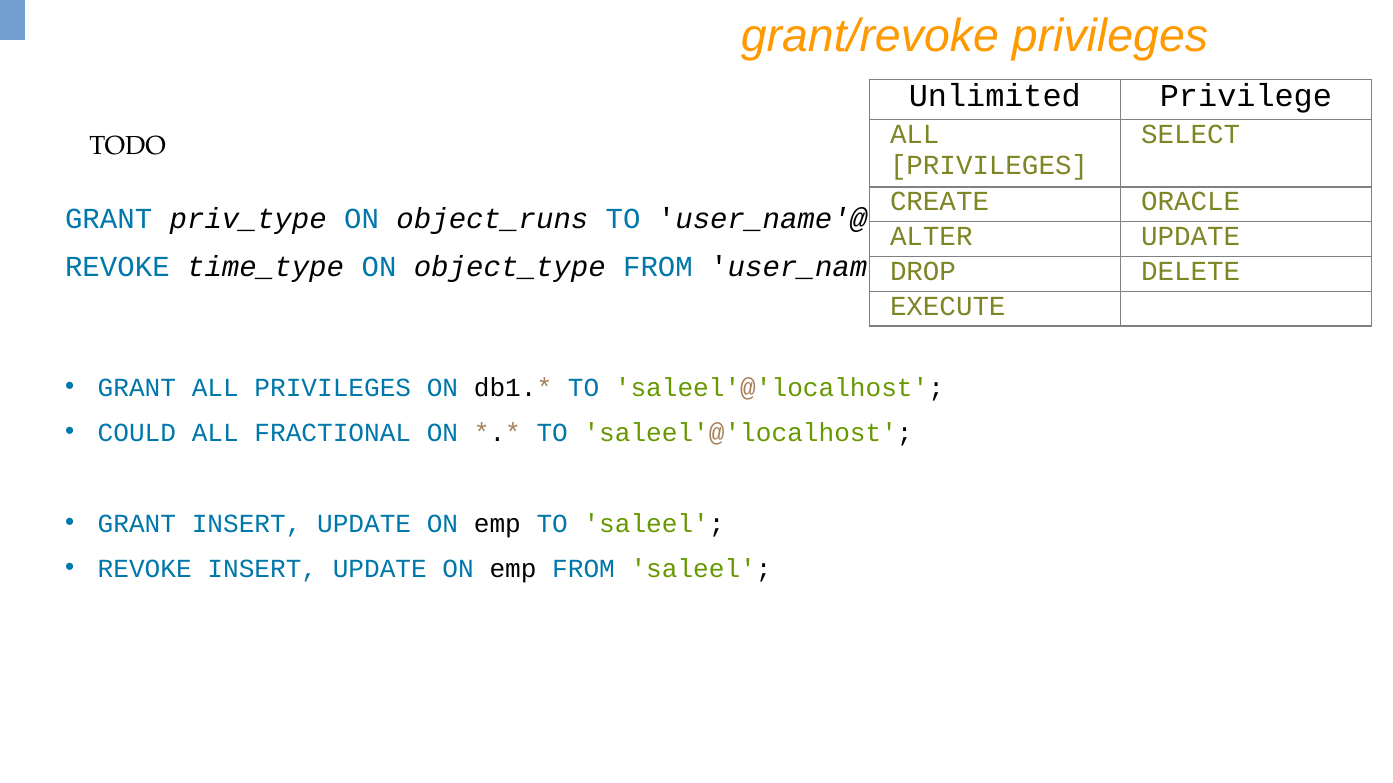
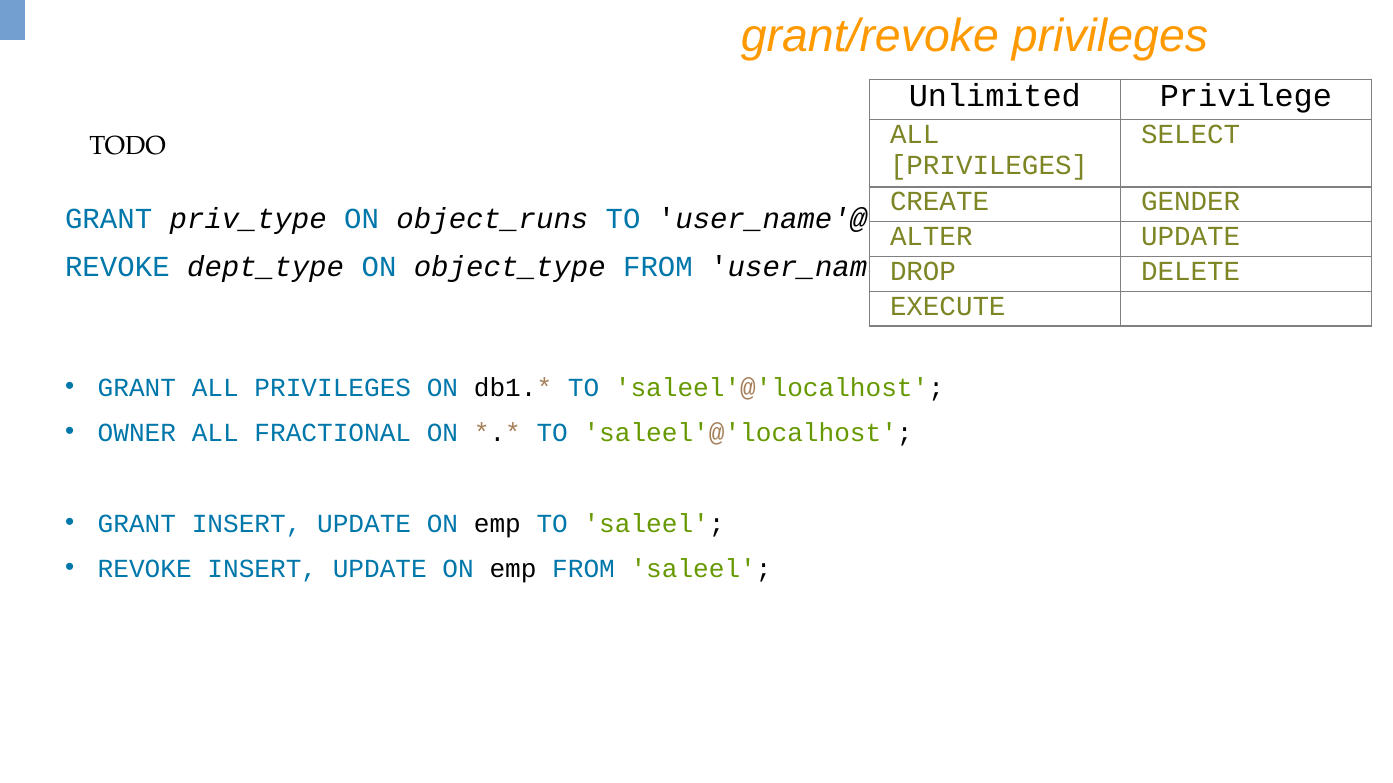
ORACLE: ORACLE -> GENDER
time_type: time_type -> dept_type
COULD: COULD -> OWNER
